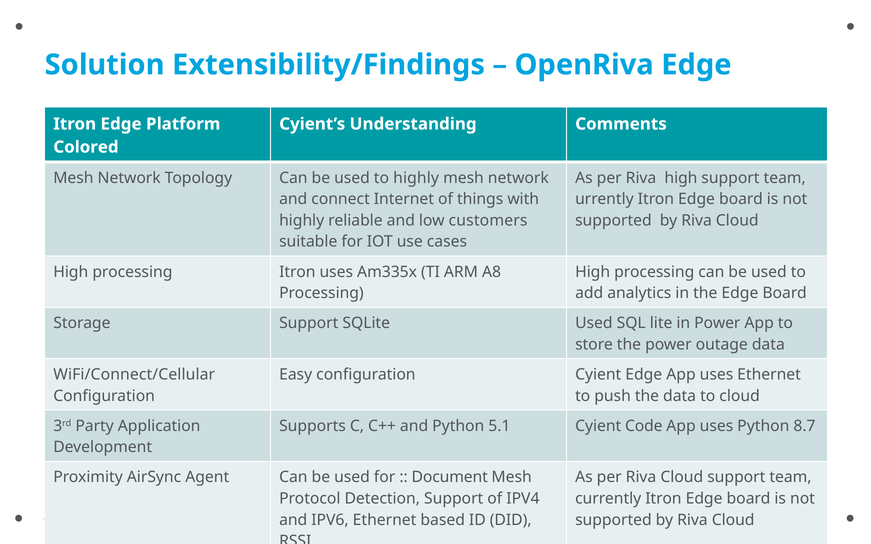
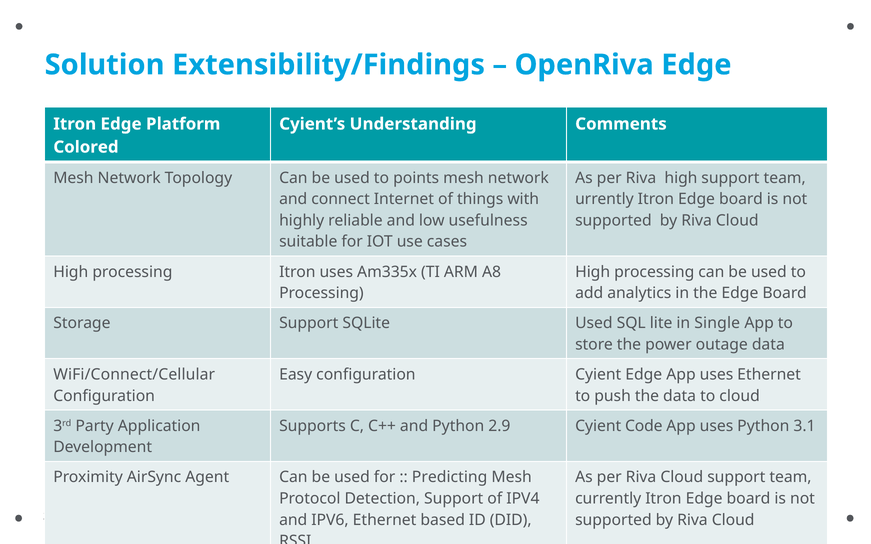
to highly: highly -> points
customers: customers -> usefulness
in Power: Power -> Single
5.1: 5.1 -> 2.9
8.7: 8.7 -> 3.1
Document: Document -> Predicting
